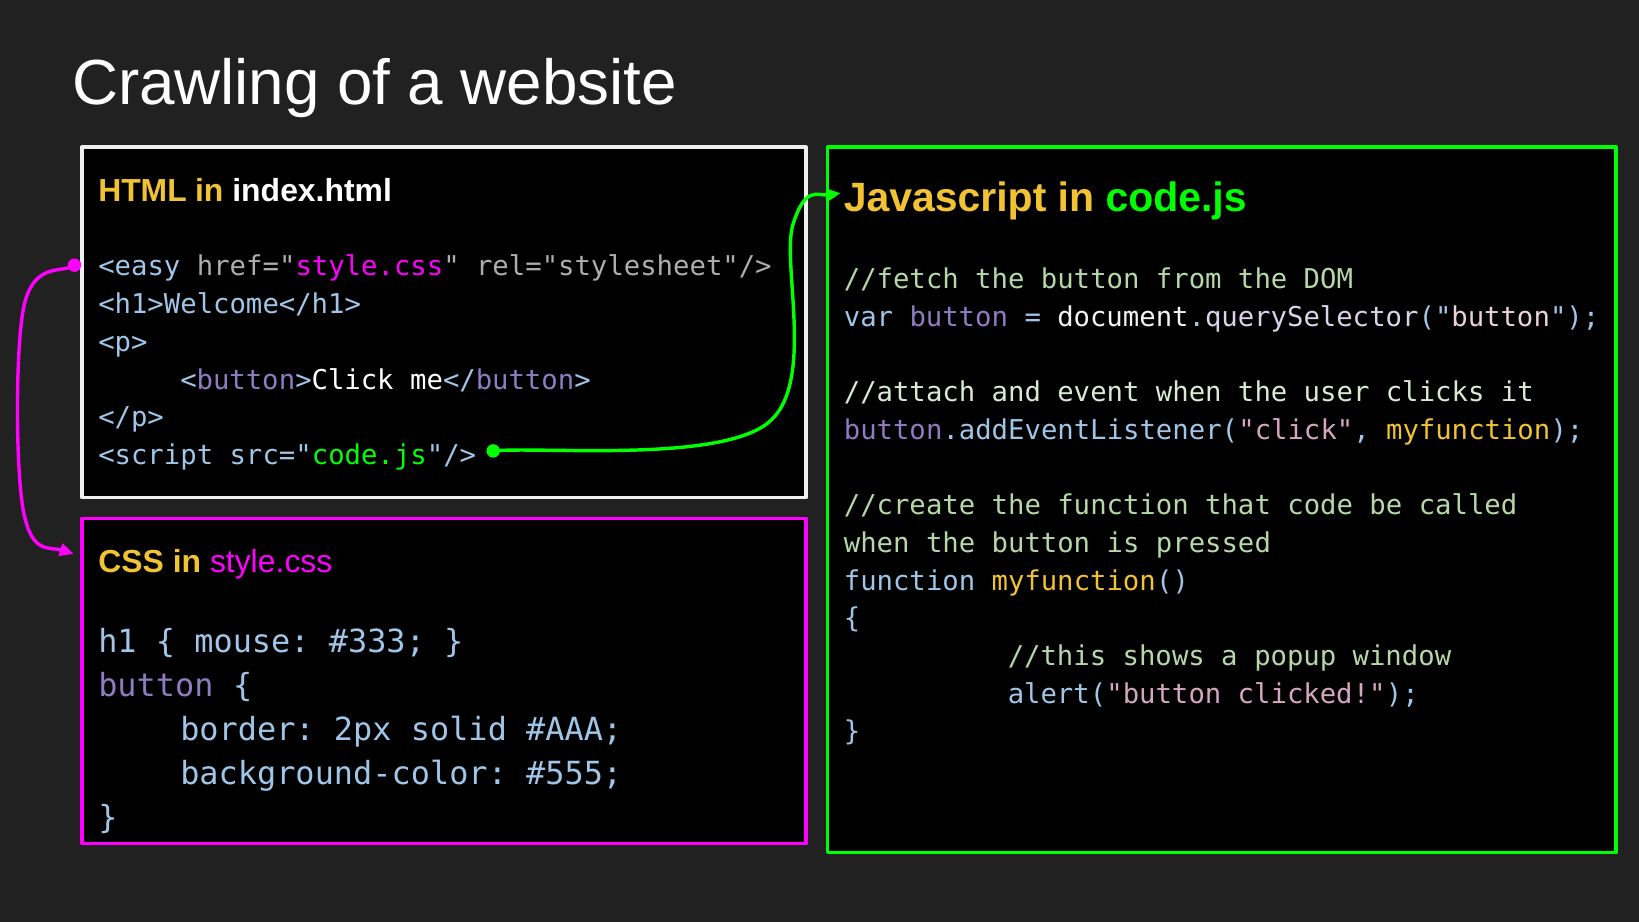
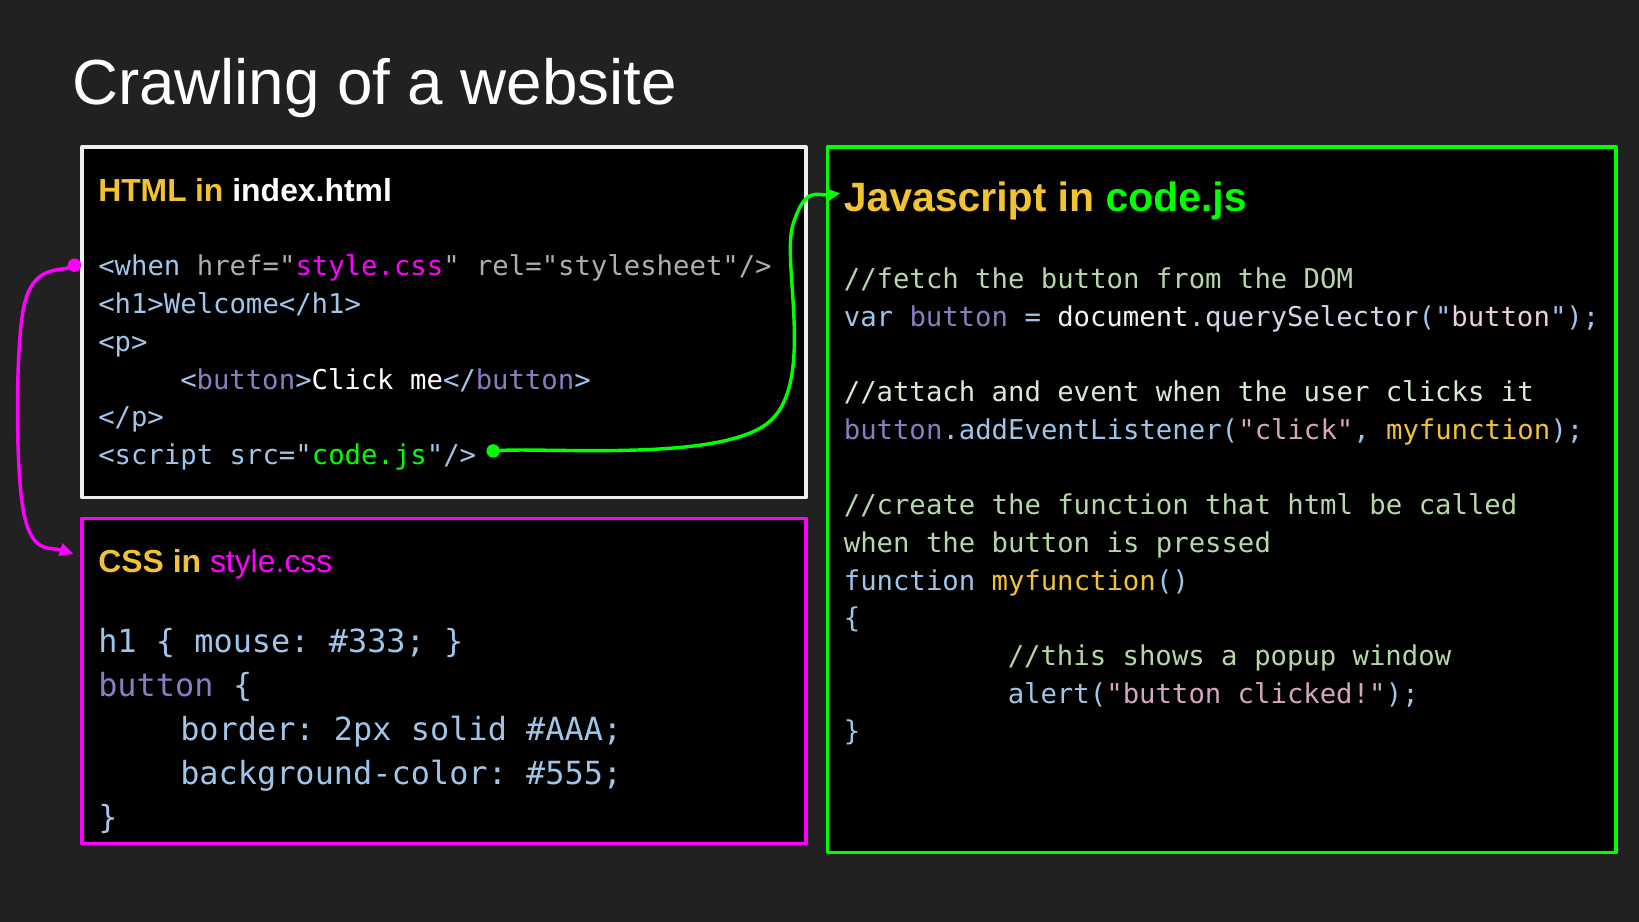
<easy: <easy -> <when
that code: code -> html
